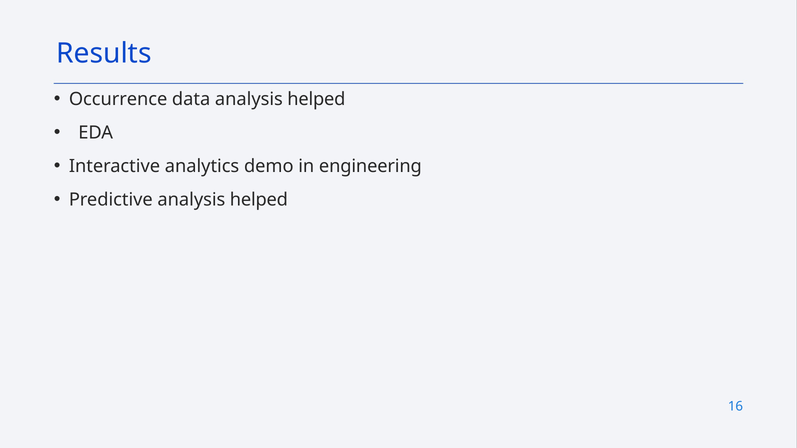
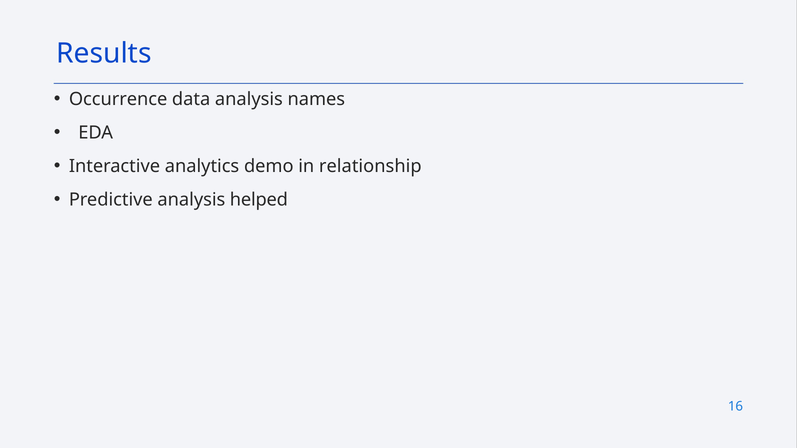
data analysis helped: helped -> names
engineering: engineering -> relationship
